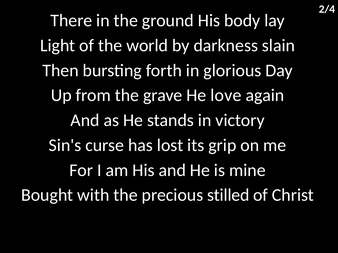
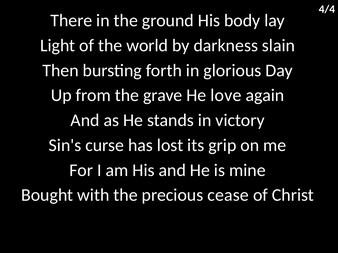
2/4: 2/4 -> 4/4
stilled: stilled -> cease
